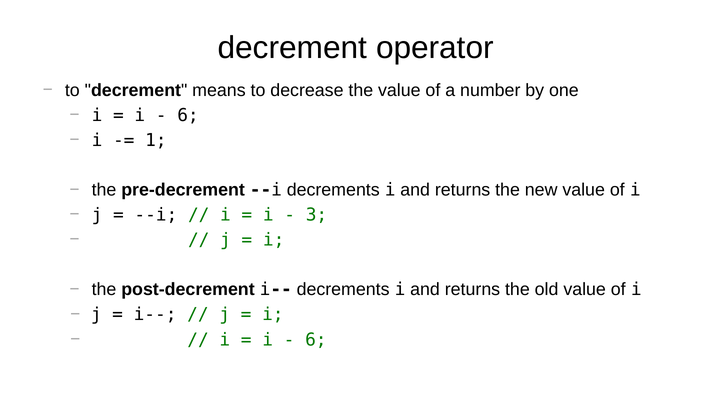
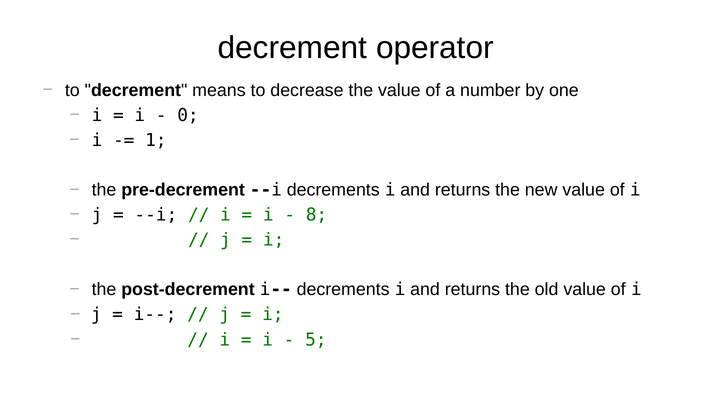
6 at (188, 115): 6 -> 0
3: 3 -> 8
6 at (316, 340): 6 -> 5
